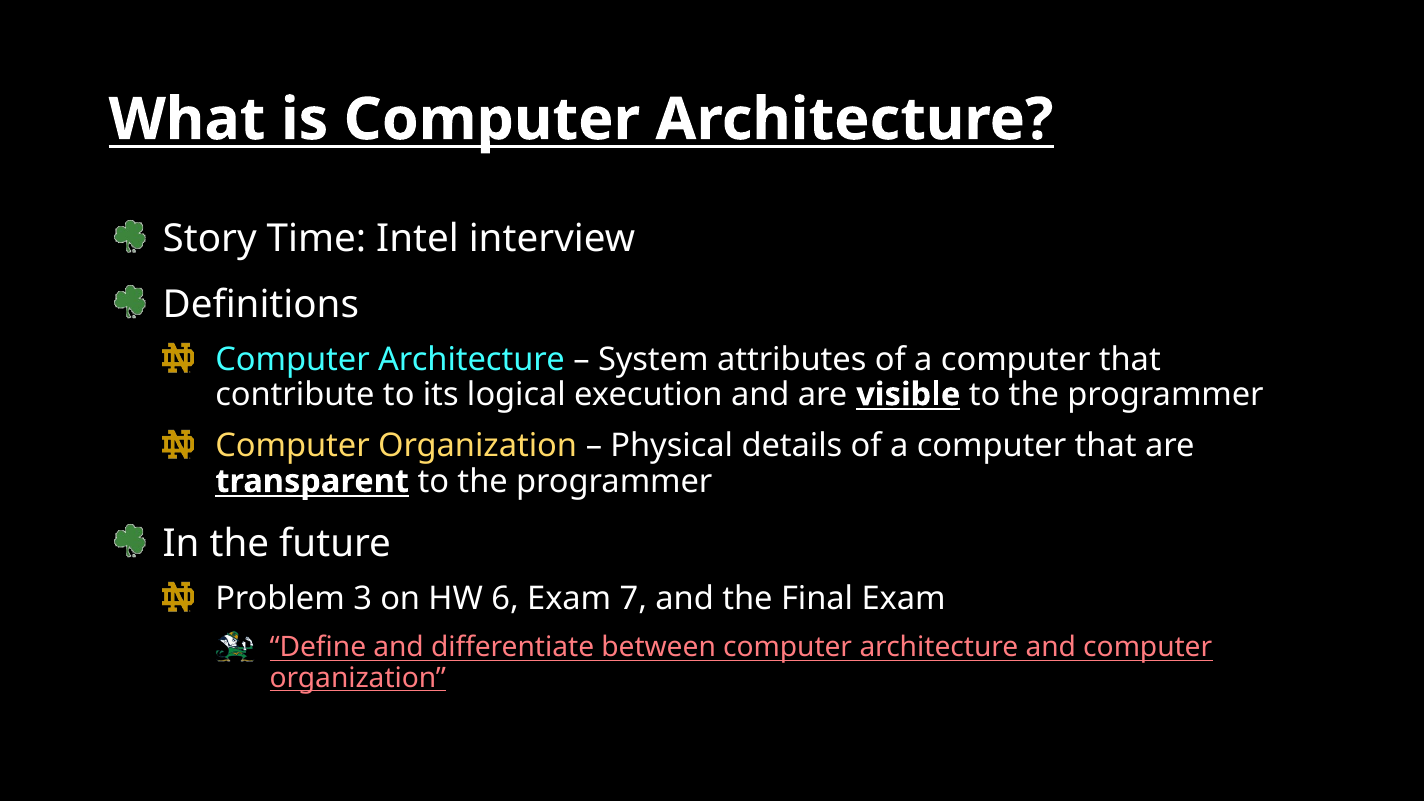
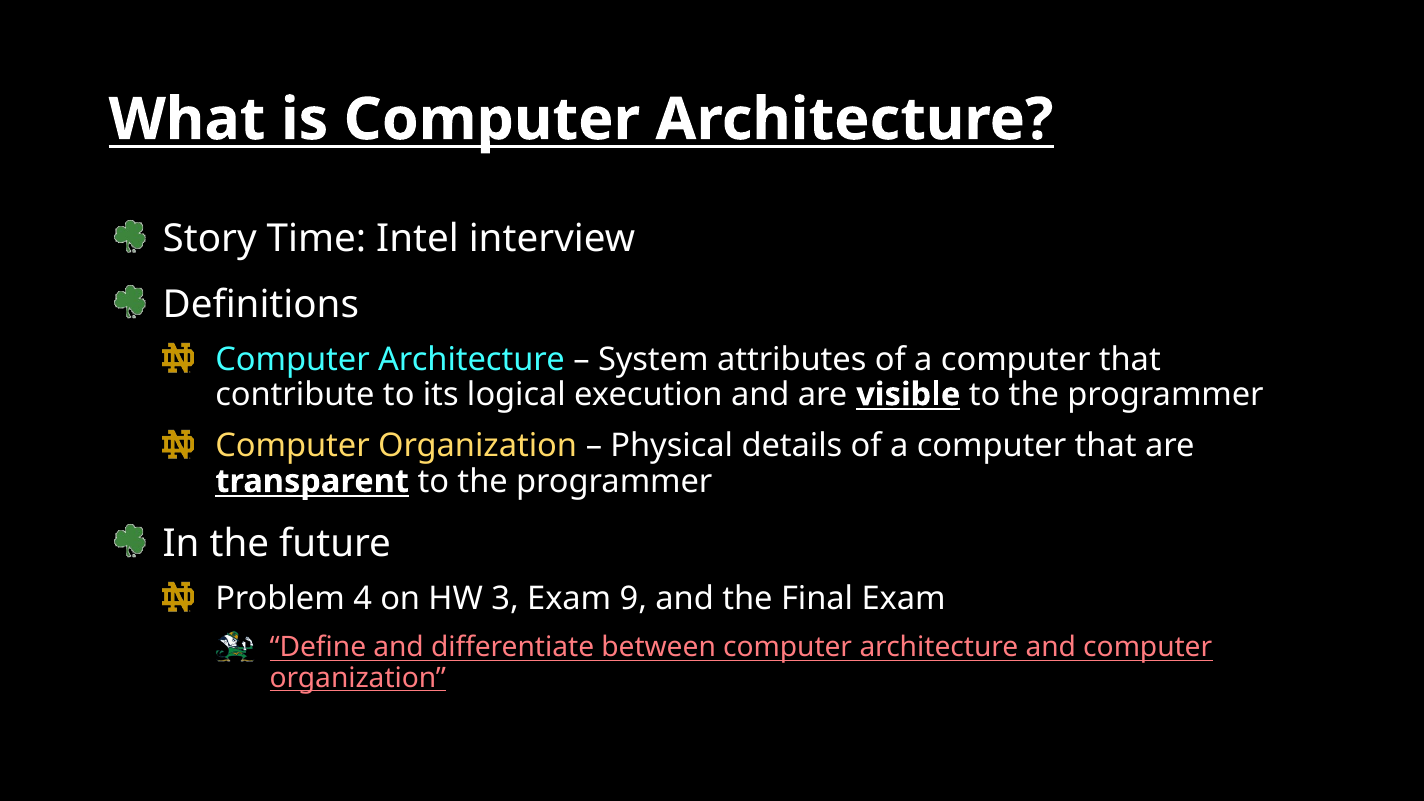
3: 3 -> 4
6: 6 -> 3
7: 7 -> 9
